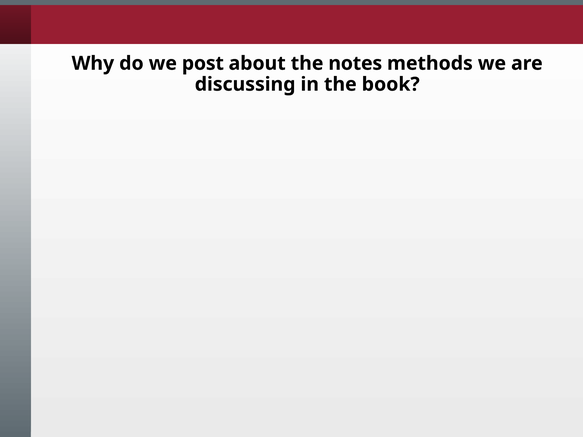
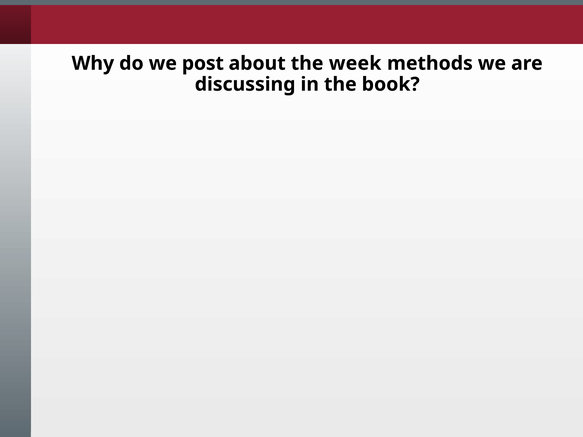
notes: notes -> week
